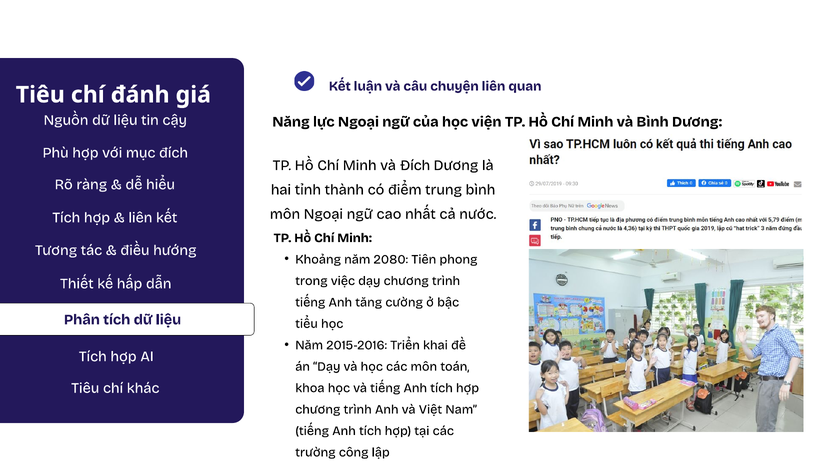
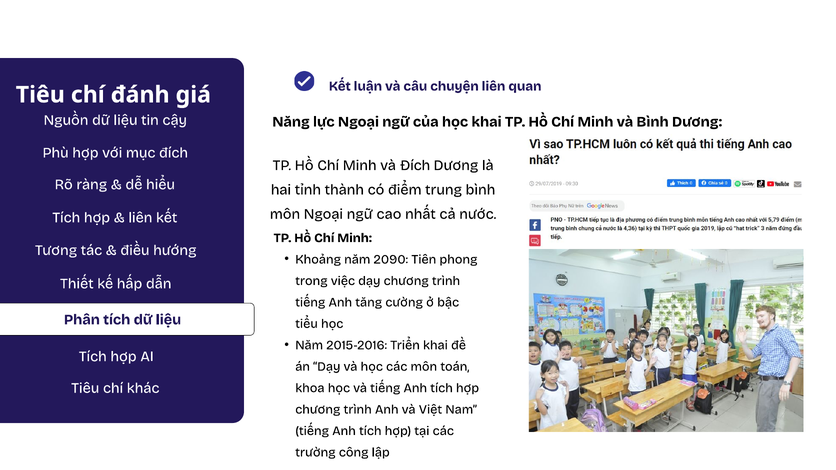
học viện: viện -> khai
2080: 2080 -> 2090
